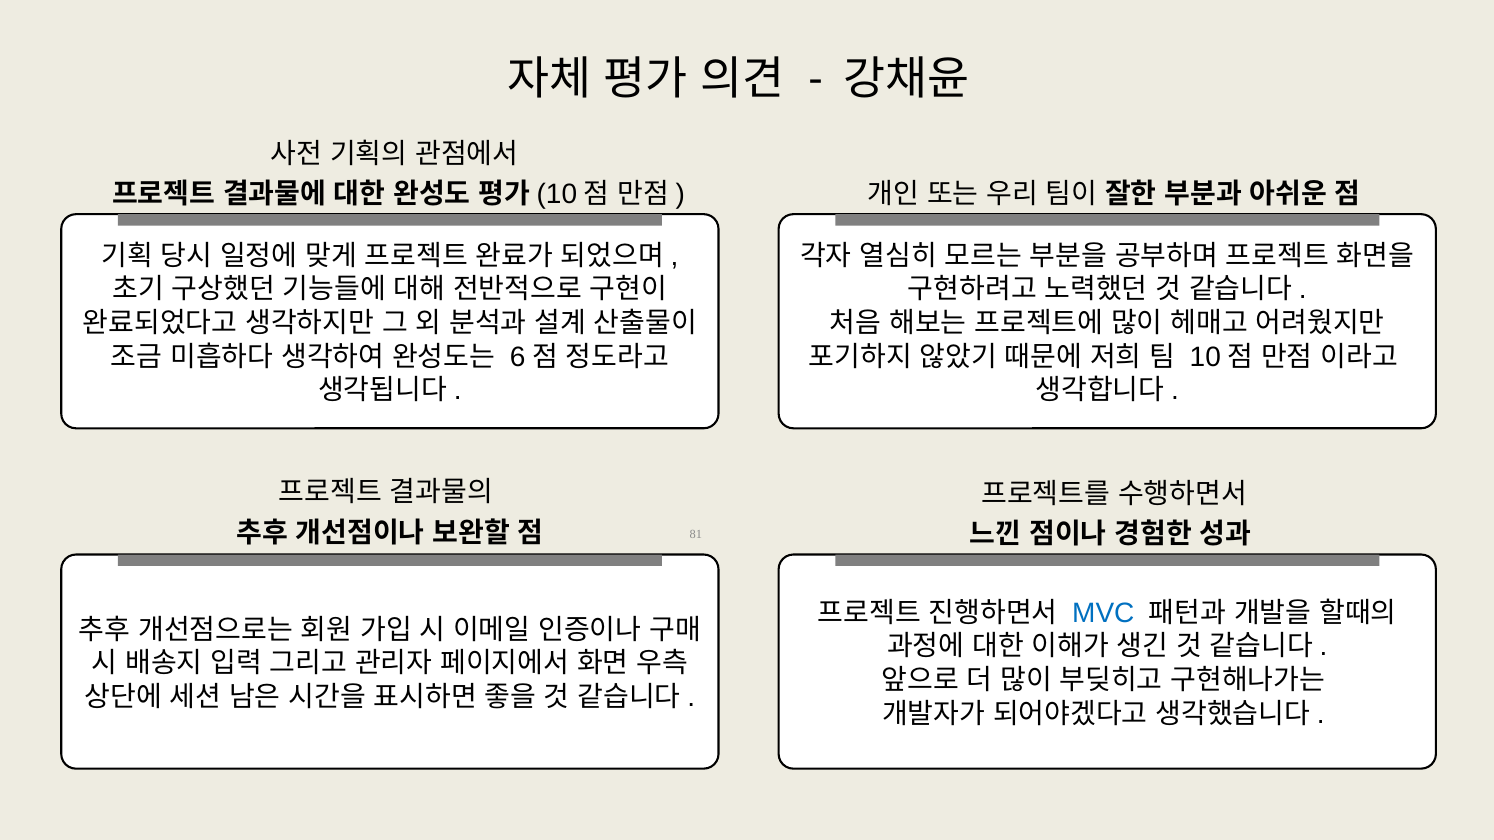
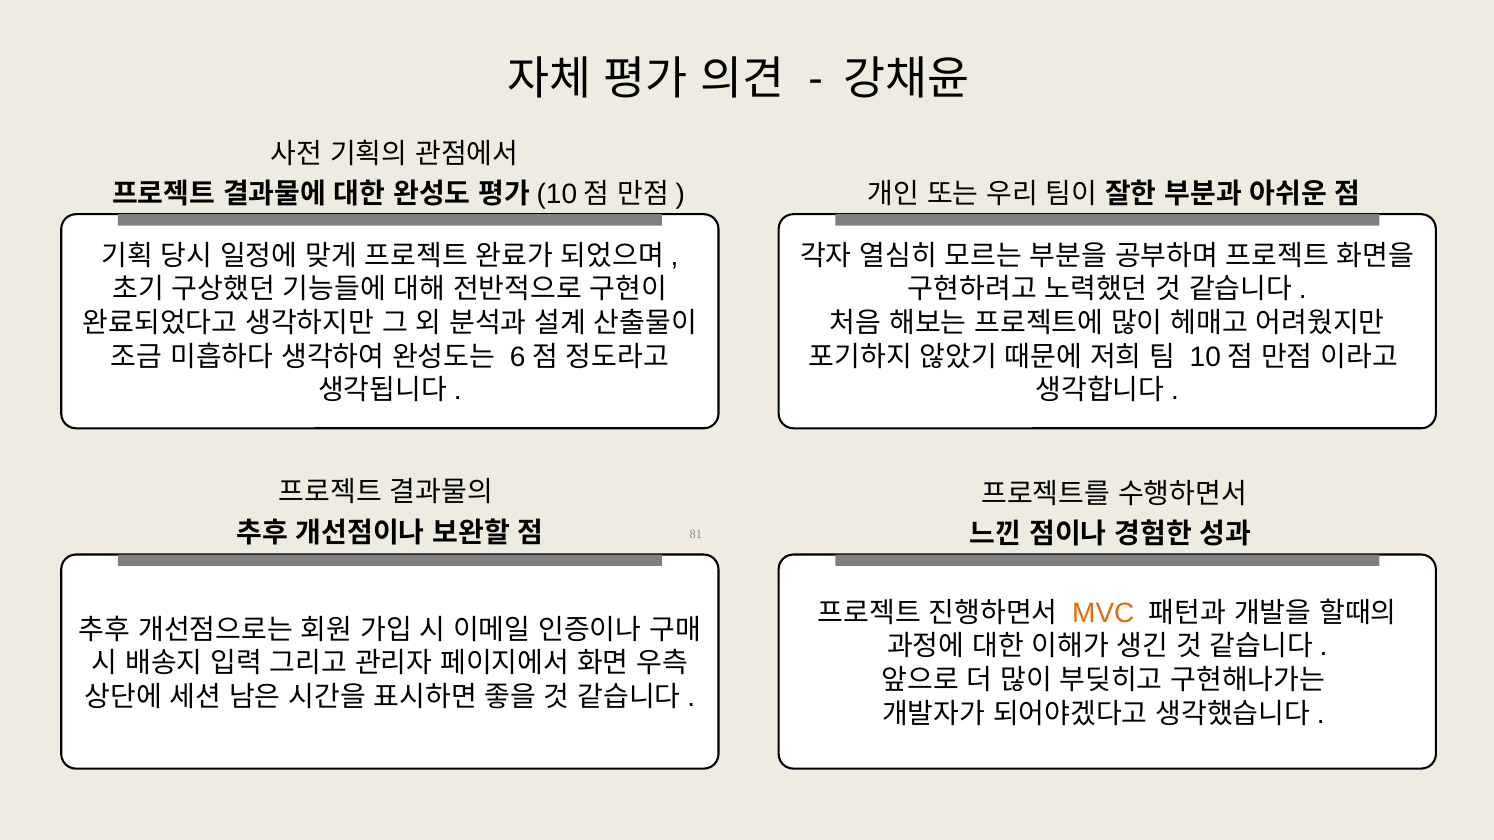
MVC colour: blue -> orange
